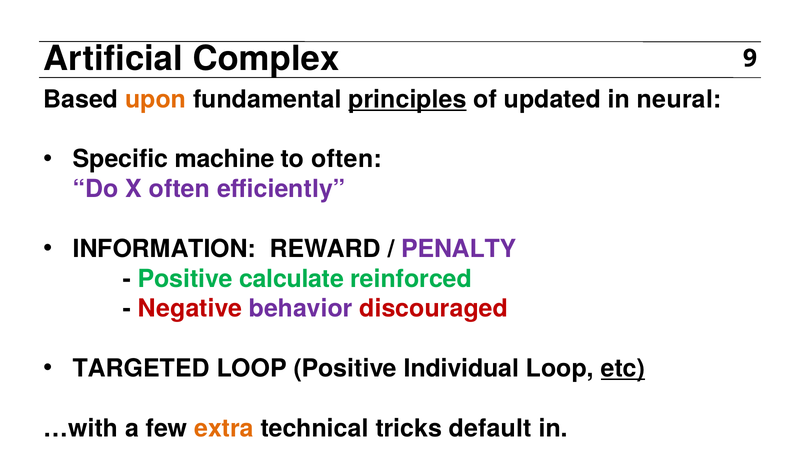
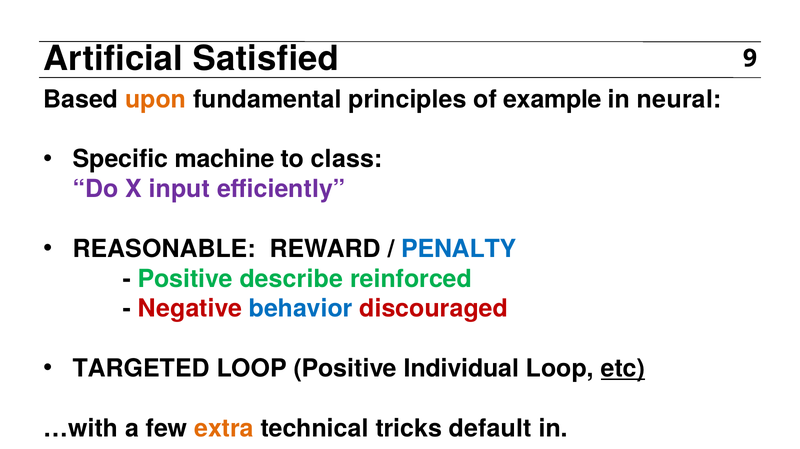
Complex: Complex -> Satisfied
principles underline: present -> none
updated: updated -> example
to often: often -> class
X often: often -> input
INFORMATION: INFORMATION -> REASONABLE
PENALTY colour: purple -> blue
calculate: calculate -> describe
behavior colour: purple -> blue
